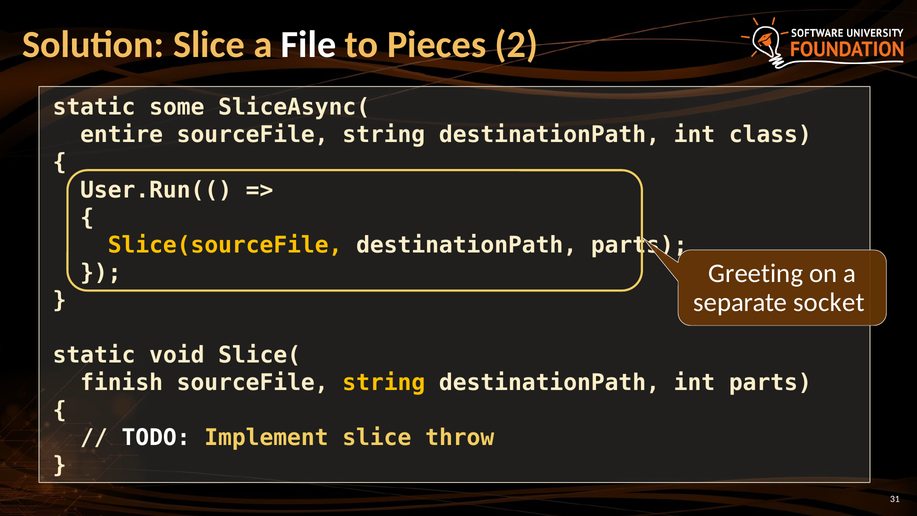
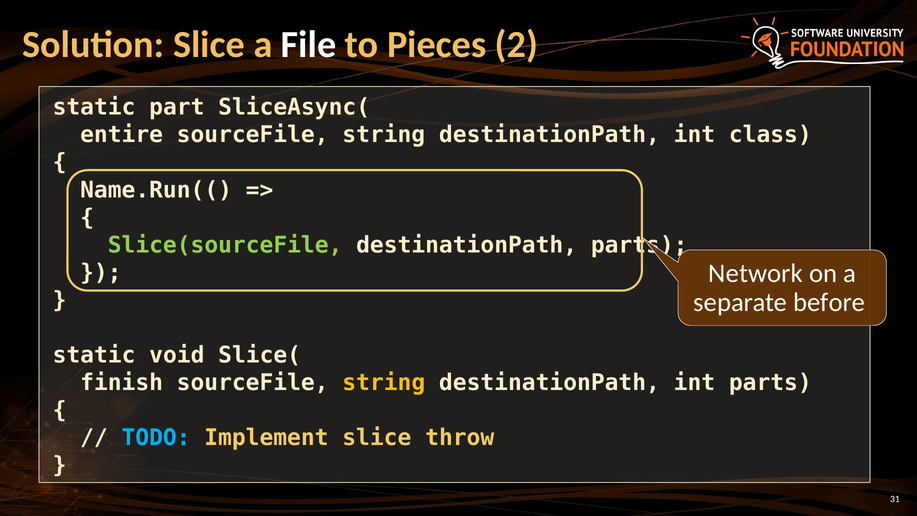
some: some -> part
User.Run((: User.Run(( -> Name.Run((
Slice(sourceFile colour: yellow -> light green
Greeting: Greeting -> Network
socket: socket -> before
TODO colour: white -> light blue
